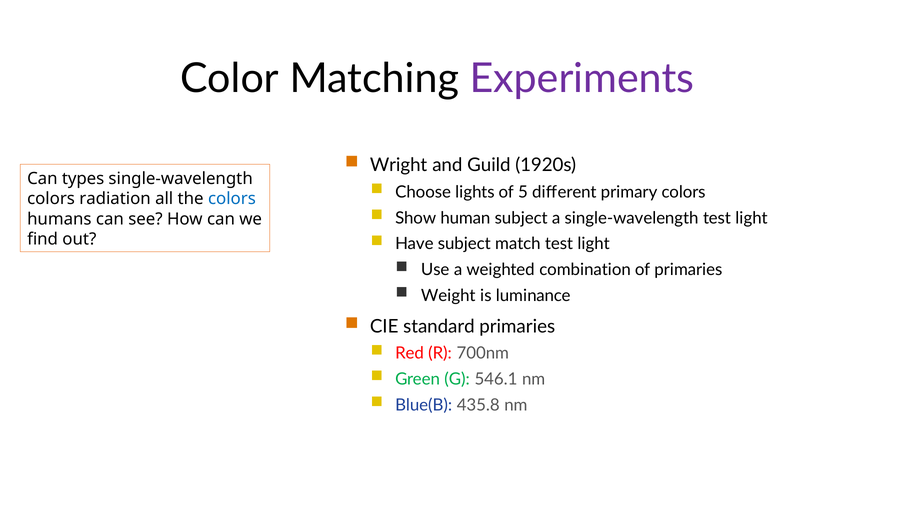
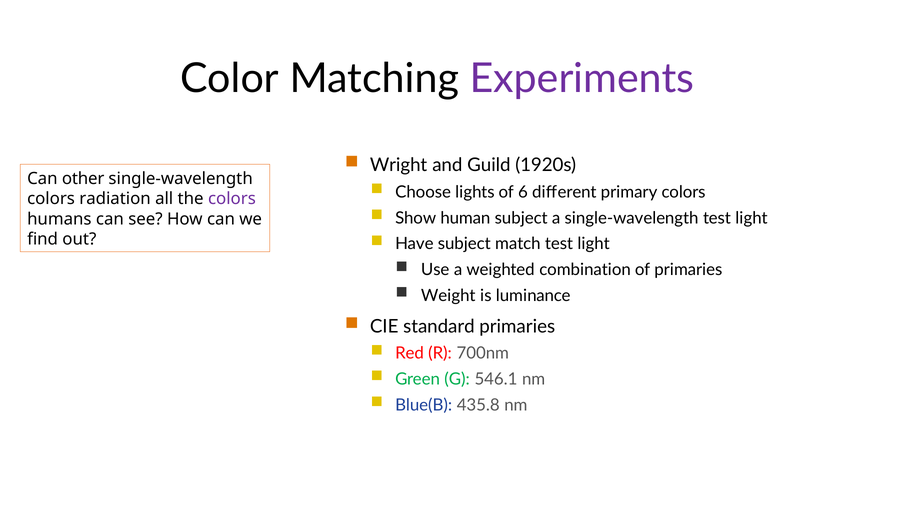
types: types -> other
5: 5 -> 6
colors at (232, 199) colour: blue -> purple
